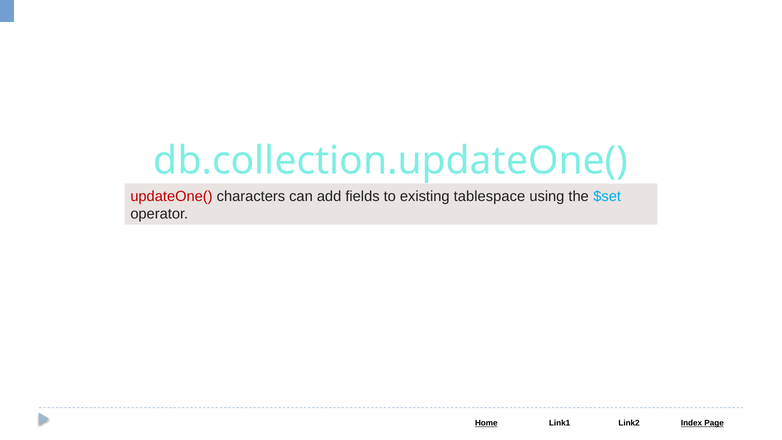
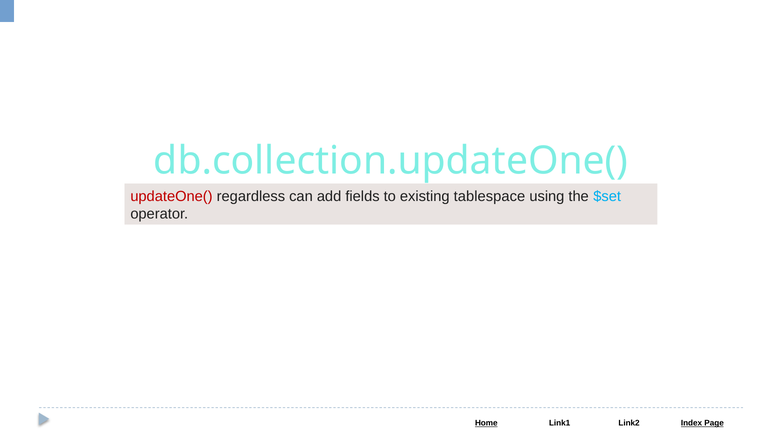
characters: characters -> regardless
